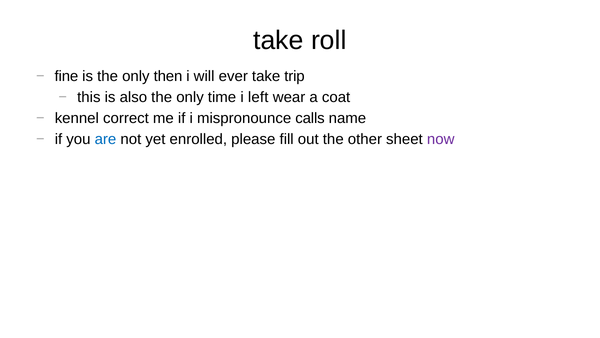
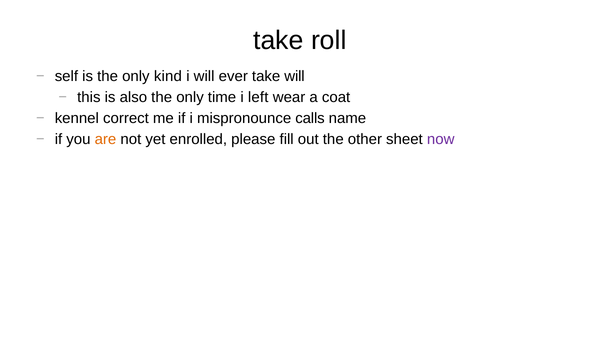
fine: fine -> self
then: then -> kind
take trip: trip -> will
are colour: blue -> orange
